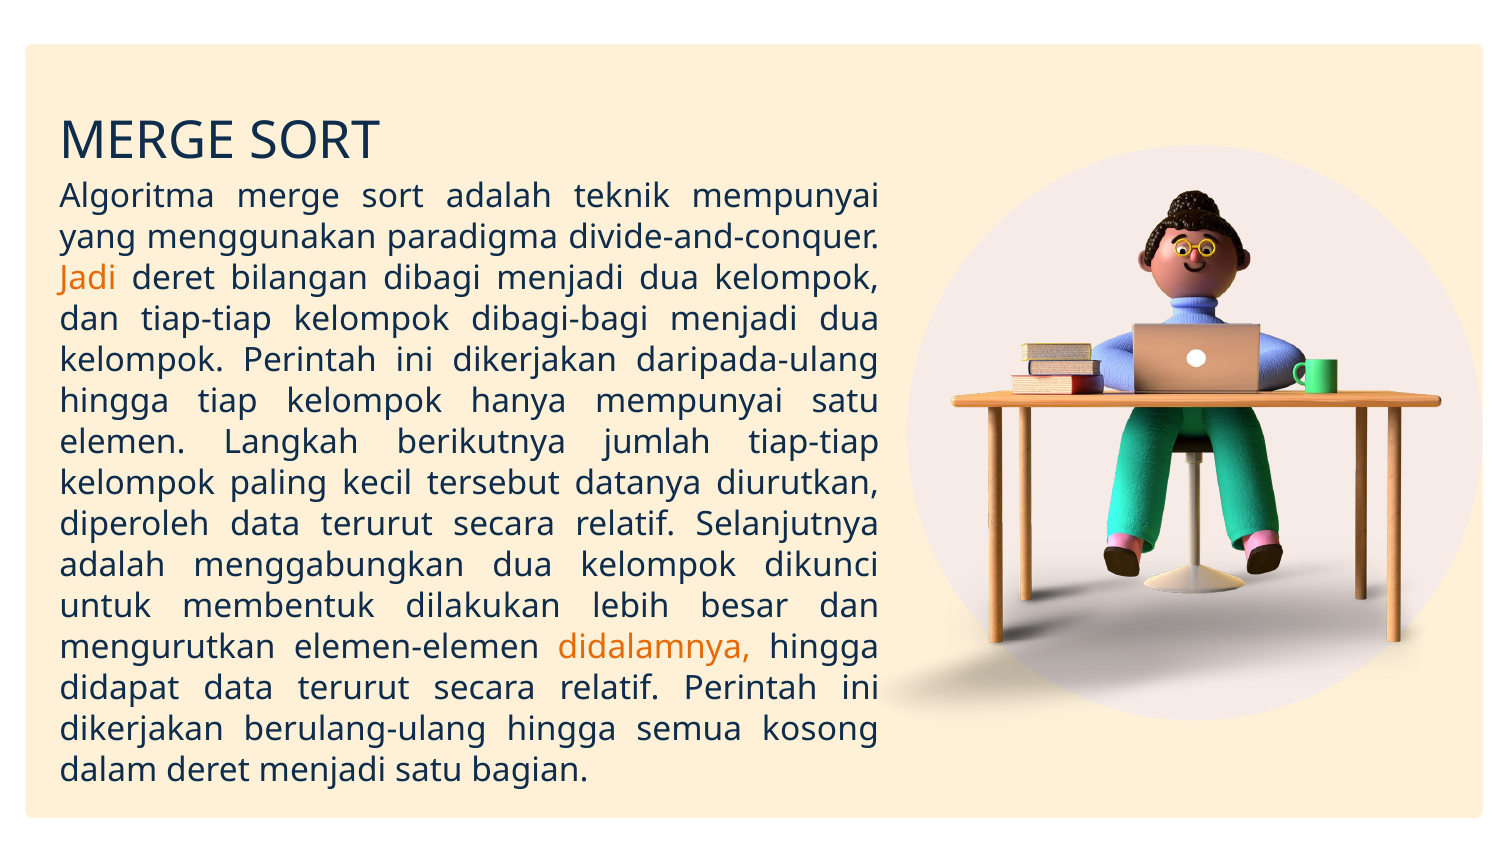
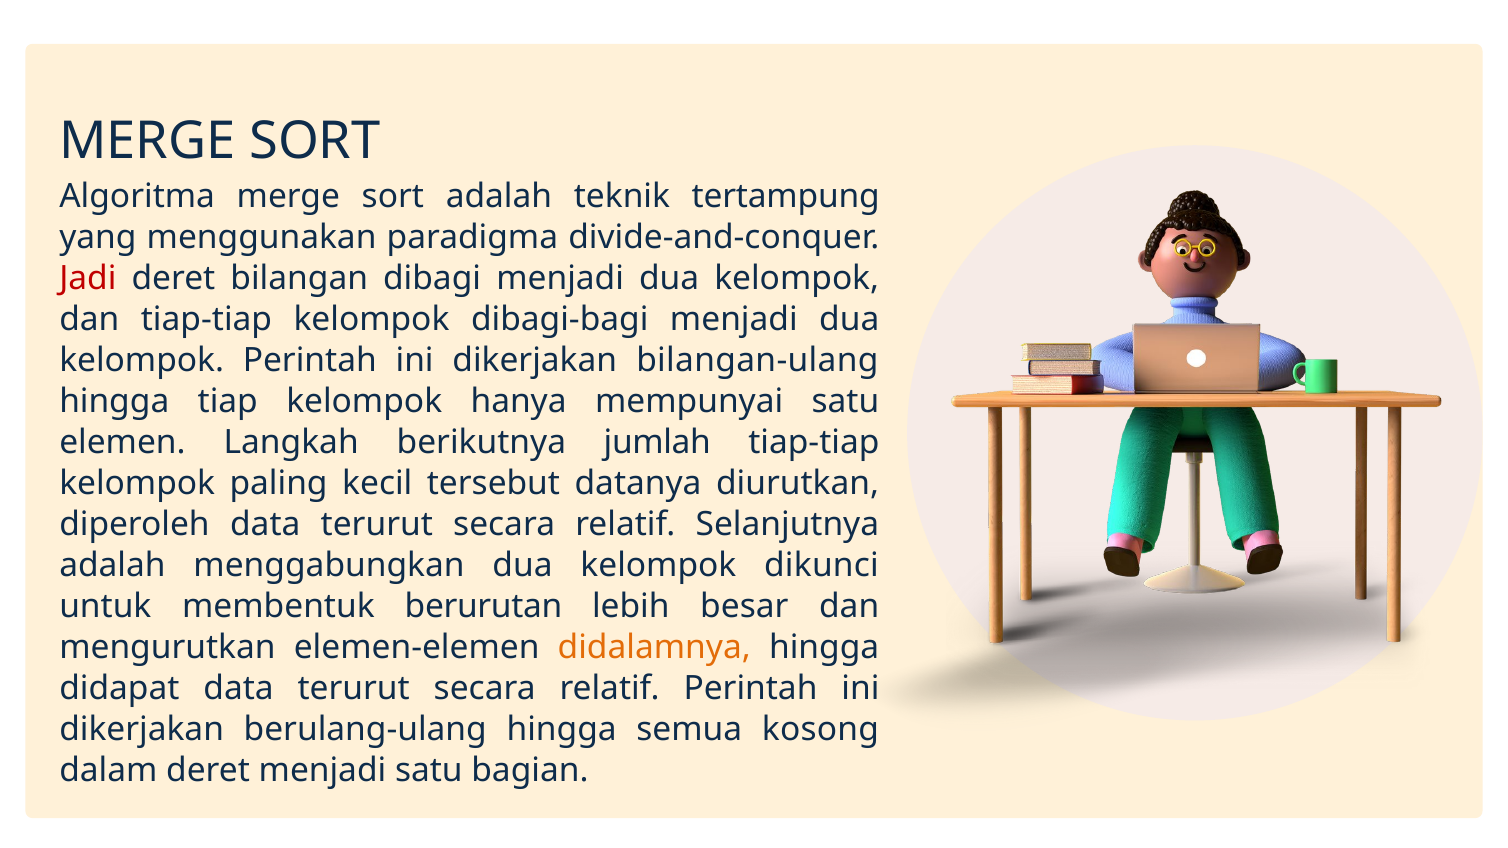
teknik mempunyai: mempunyai -> tertampung
Jadi colour: orange -> red
daripada-ulang: daripada-ulang -> bilangan-ulang
dilakukan: dilakukan -> berurutan
